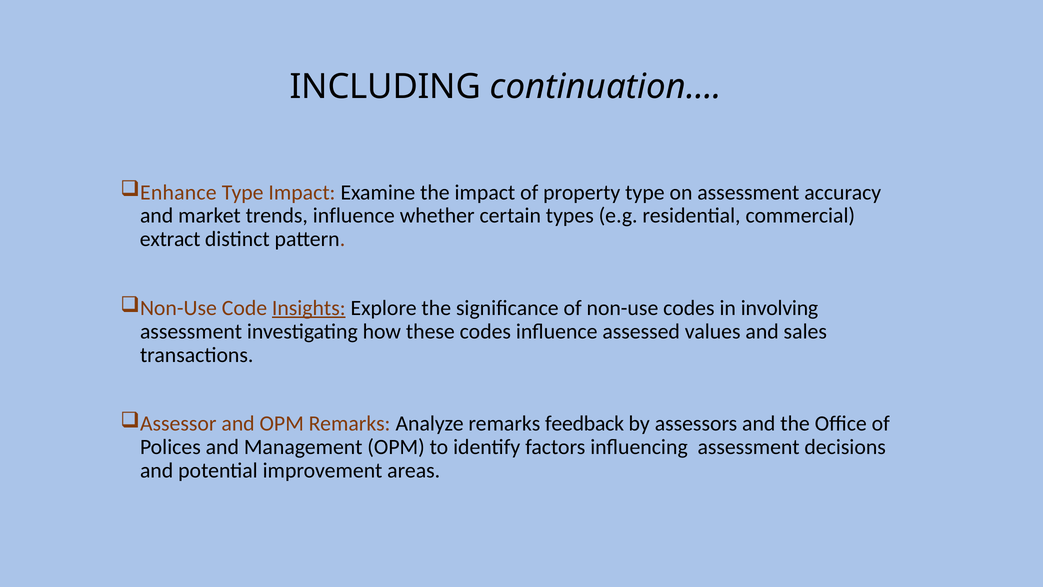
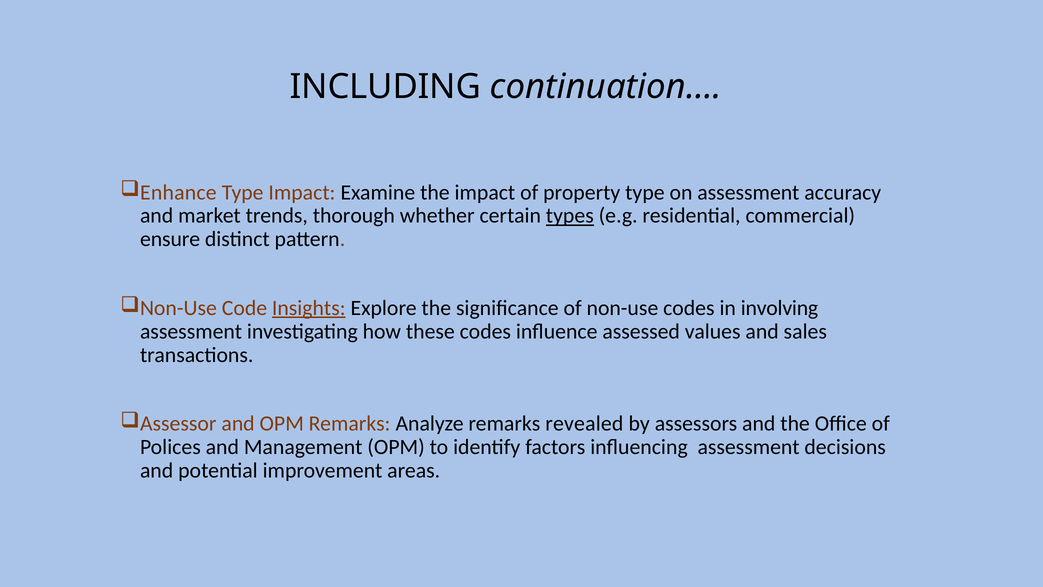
trends influence: influence -> thorough
types underline: none -> present
extract: extract -> ensure
feedback: feedback -> revealed
